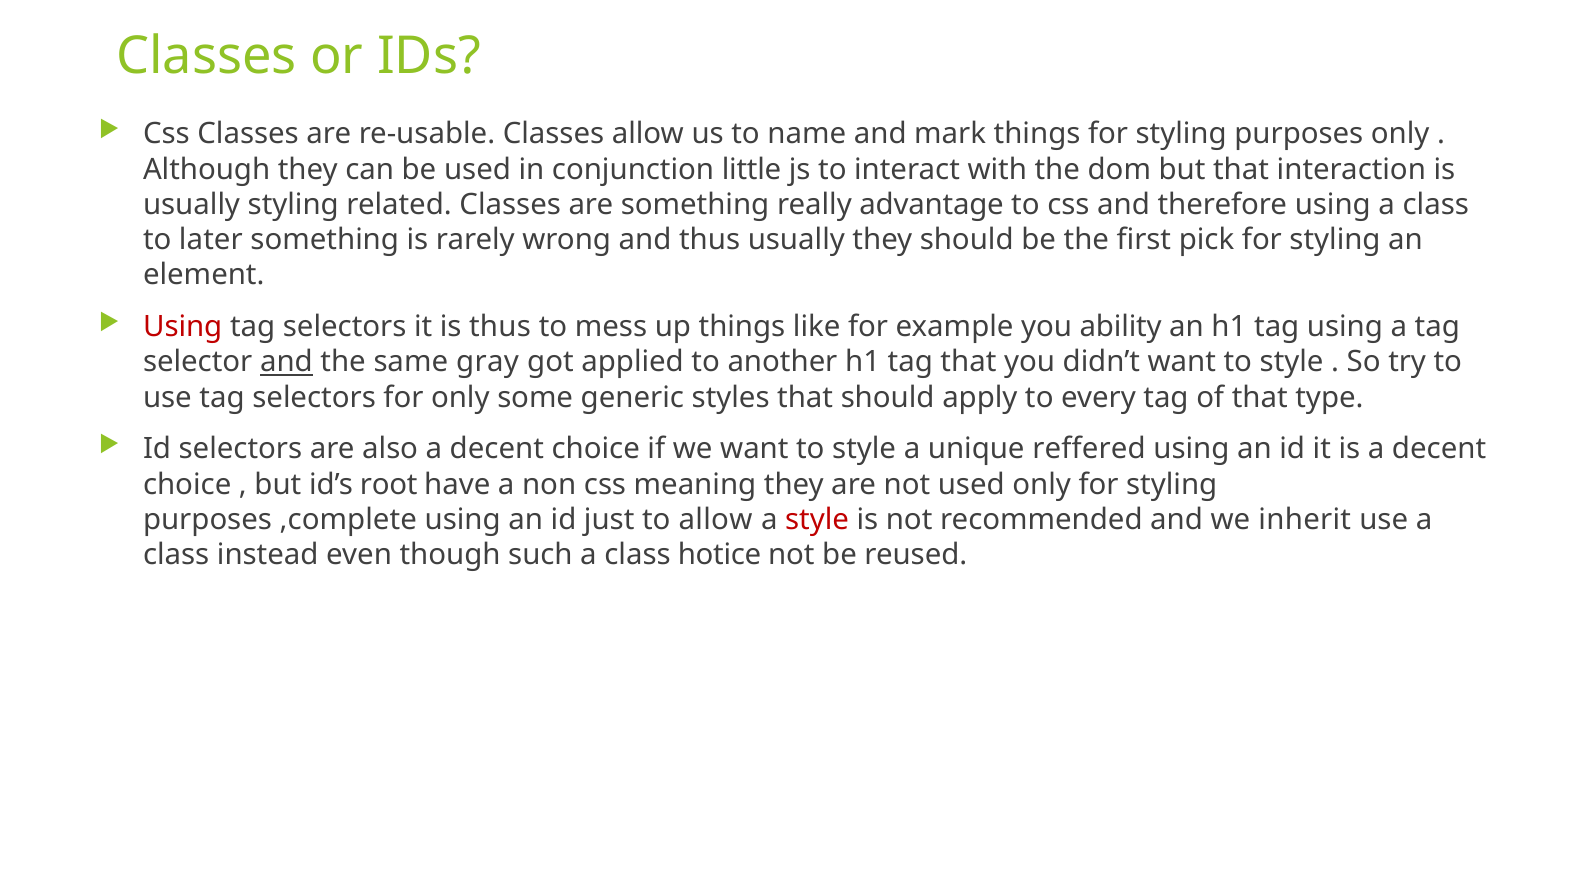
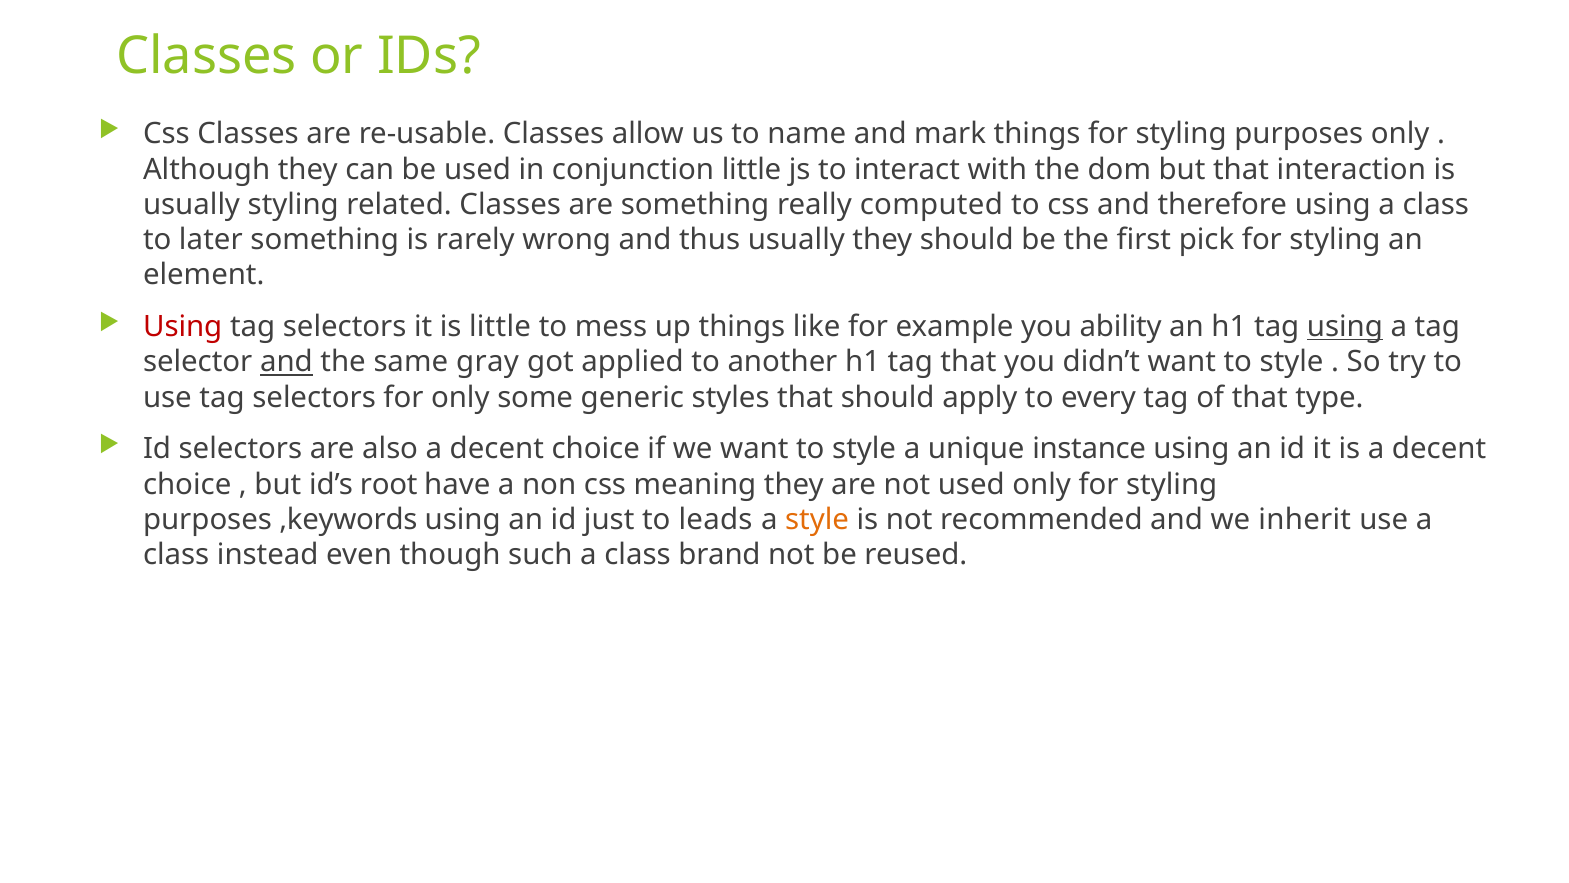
advantage: advantage -> computed
is thus: thus -> little
using at (1345, 327) underline: none -> present
reffered: reffered -> instance
,complete: ,complete -> ,keywords
to allow: allow -> leads
style at (817, 520) colour: red -> orange
hotice: hotice -> brand
